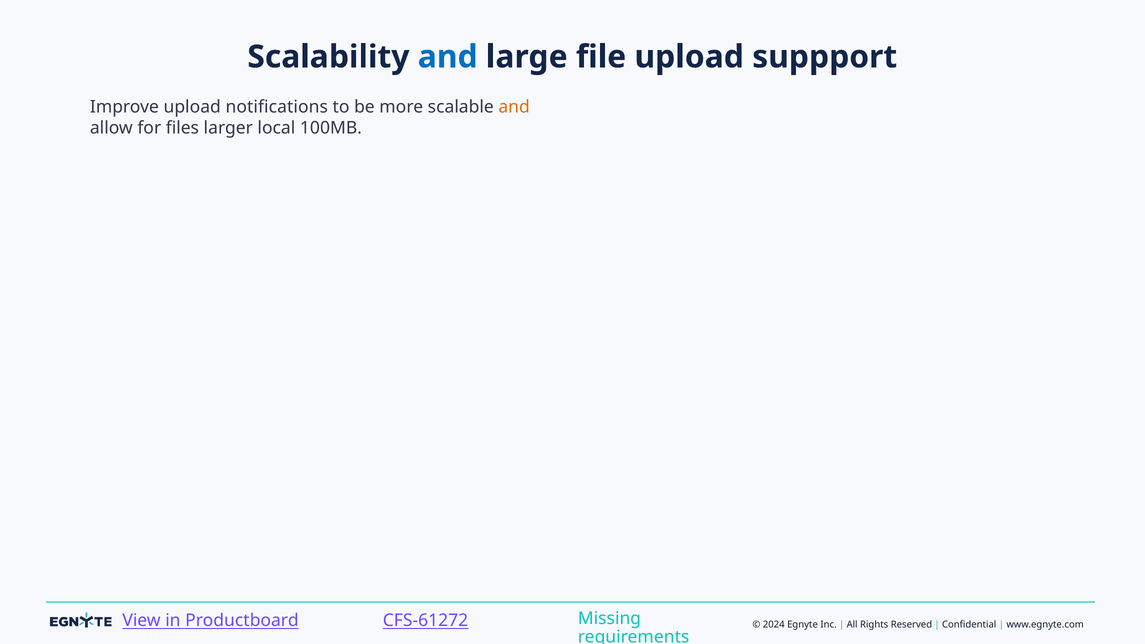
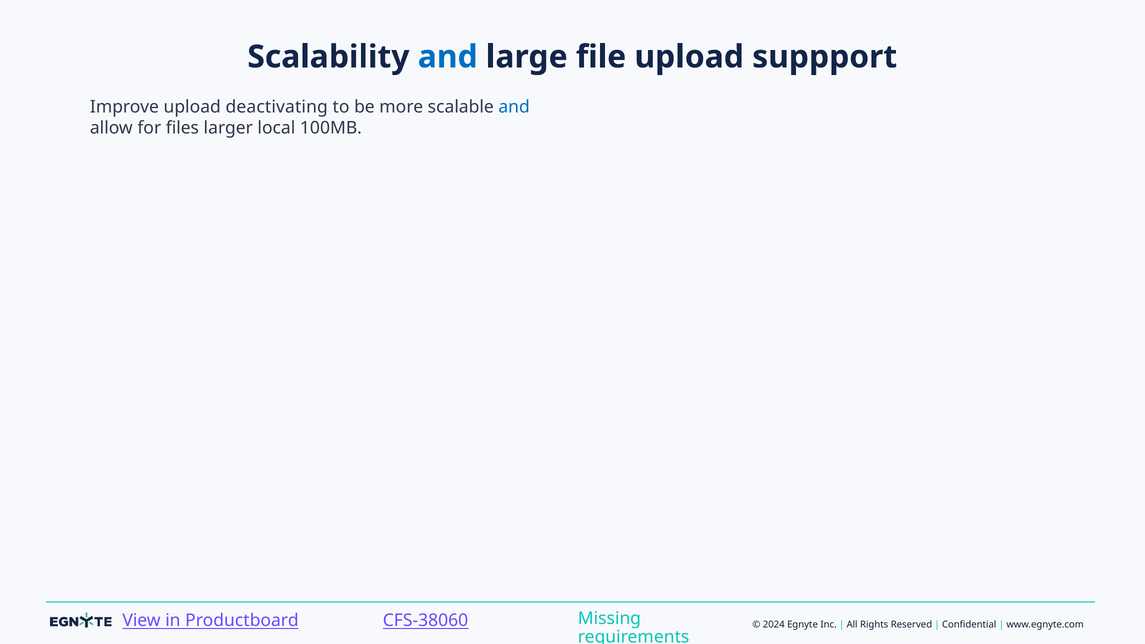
notifications: notifications -> deactivating
and at (514, 107) colour: orange -> blue
CFS-61272: CFS-61272 -> CFS-38060
